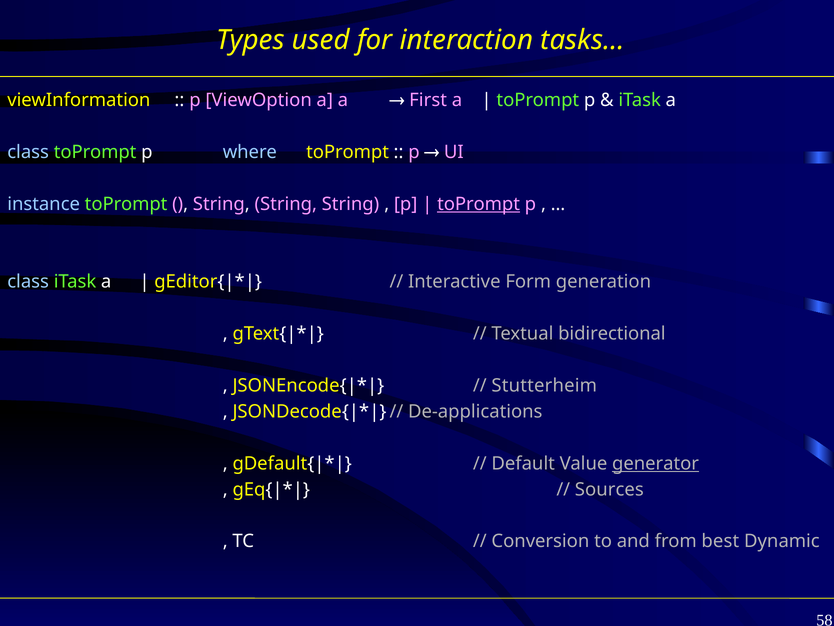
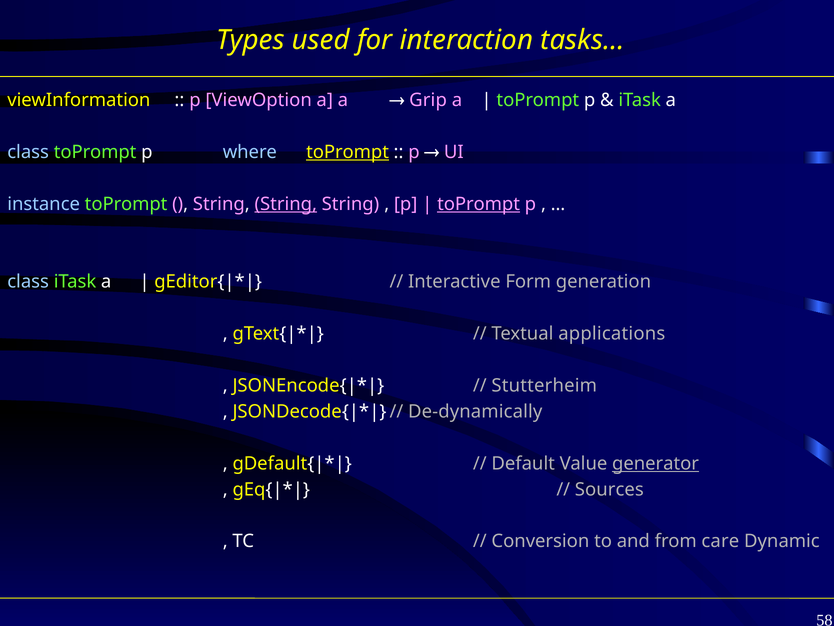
First: First -> Grip
toPrompt at (348, 152) underline: none -> present
String at (286, 204) underline: none -> present
bidirectional: bidirectional -> applications
De-applications: De-applications -> De-dynamically
best: best -> care
